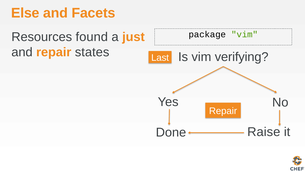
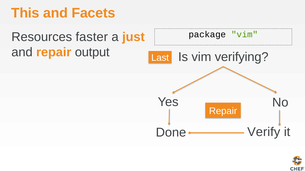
Else: Else -> This
found: found -> faster
states: states -> output
Raise: Raise -> Verify
